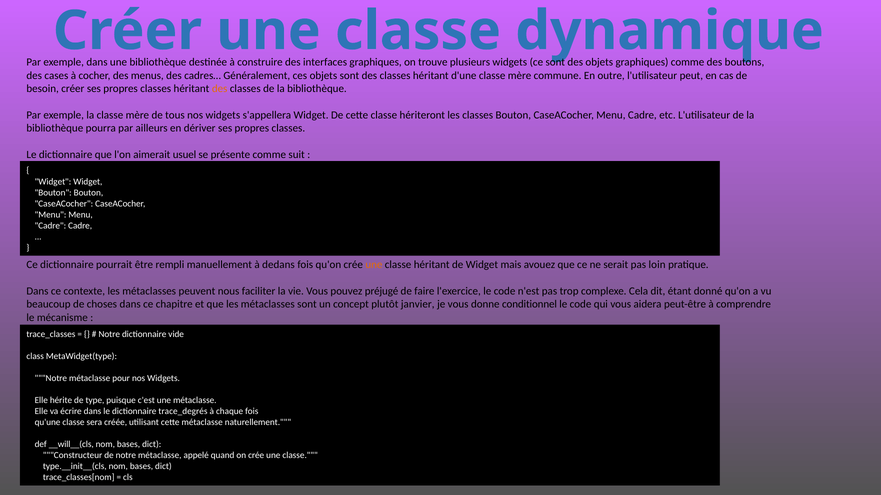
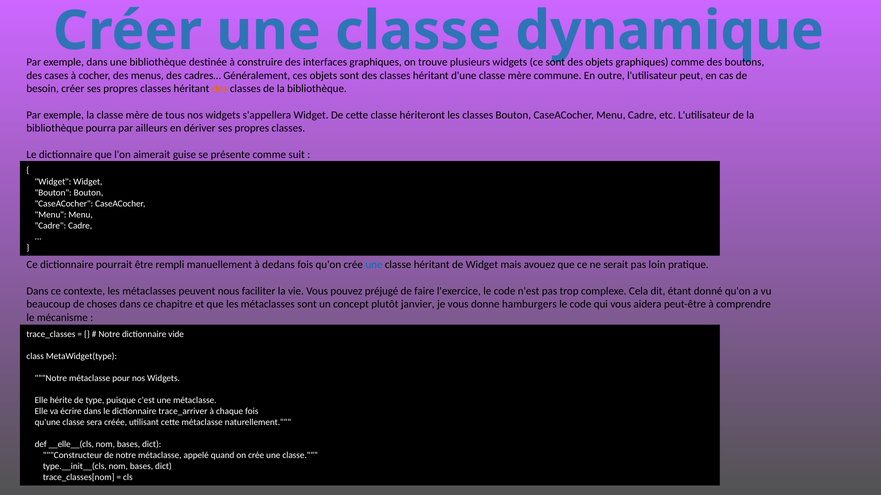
usuel: usuel -> guise
une at (374, 265) colour: orange -> blue
conditionnel: conditionnel -> hamburgers
trace_degrés: trace_degrés -> trace_arriver
__will__(cls: __will__(cls -> __elle__(cls
